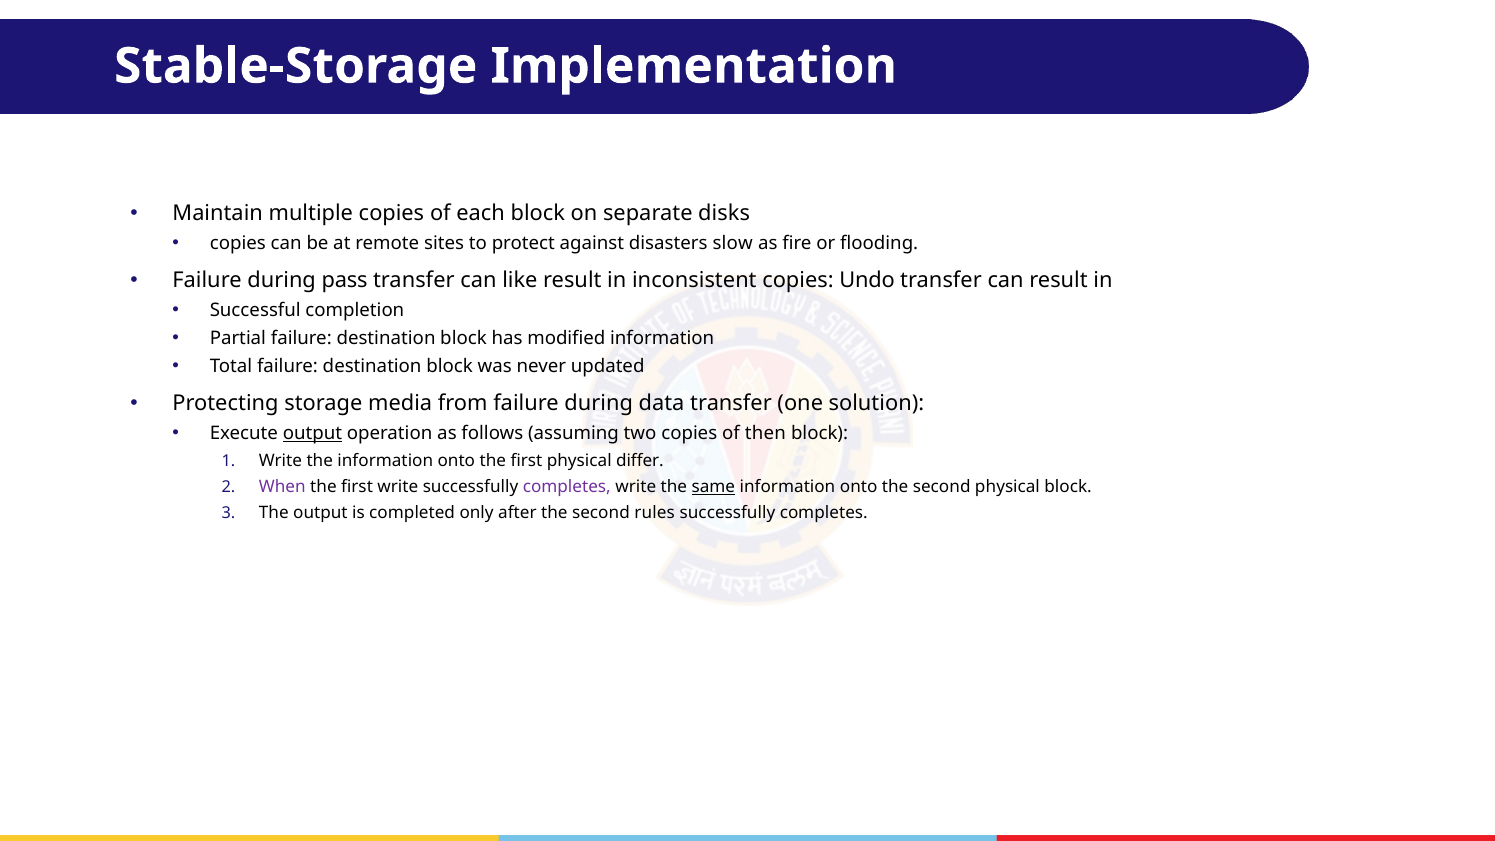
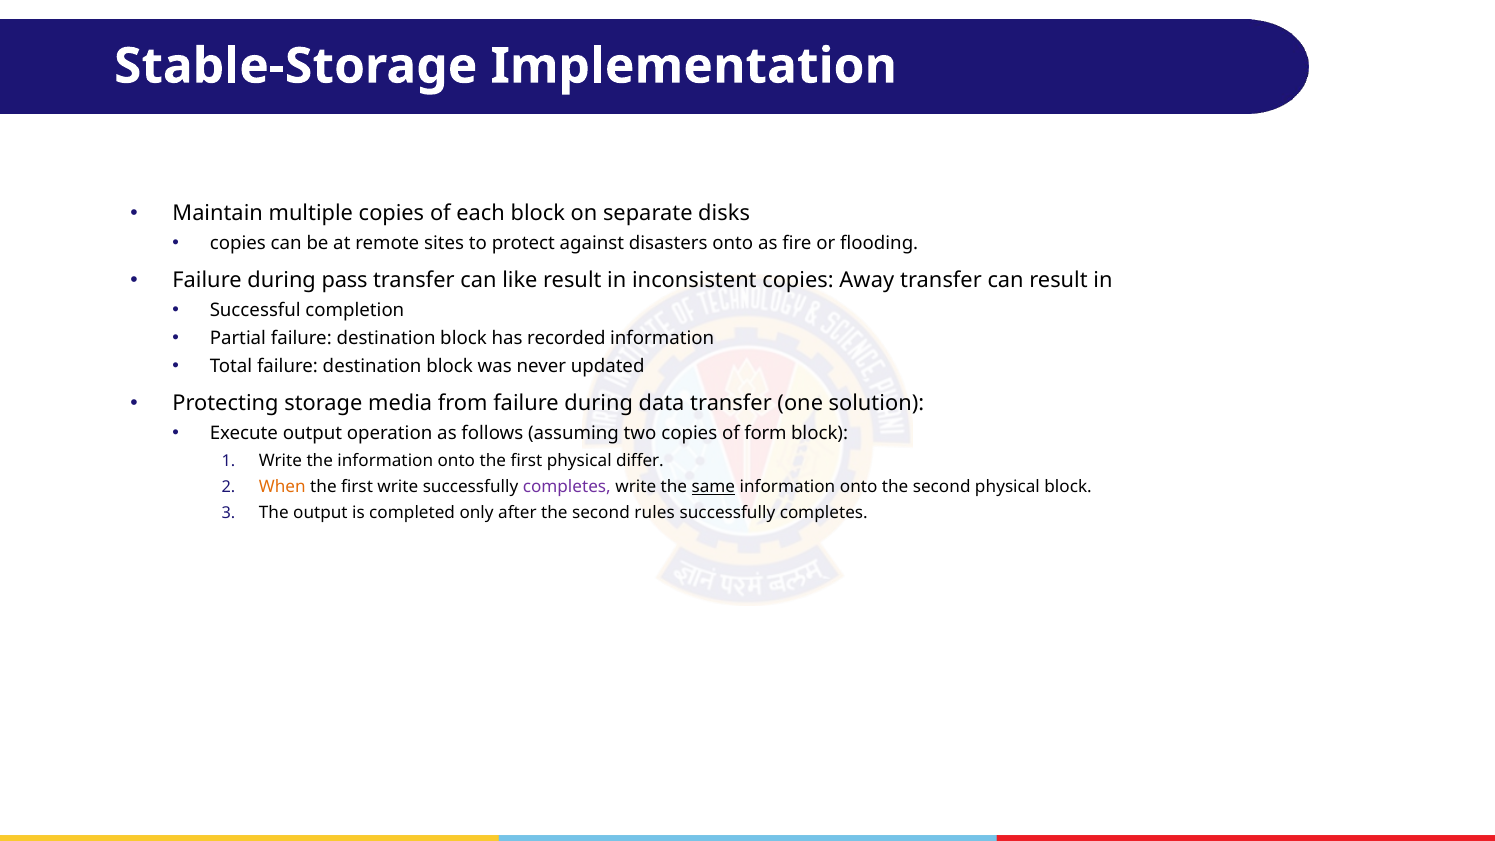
disasters slow: slow -> onto
Undo: Undo -> Away
modified: modified -> recorded
output at (312, 433) underline: present -> none
then: then -> form
When colour: purple -> orange
